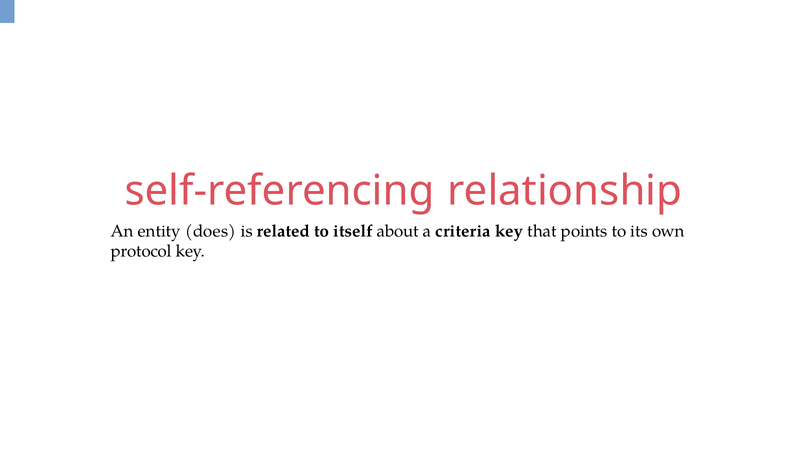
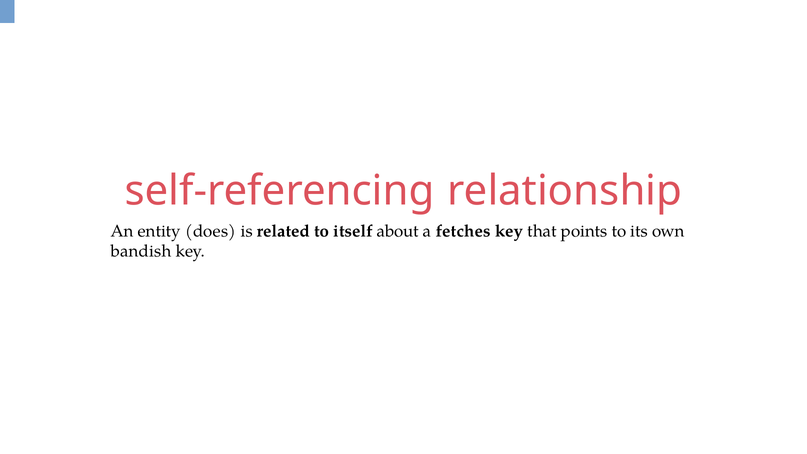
criteria: criteria -> fetches
protocol: protocol -> bandish
